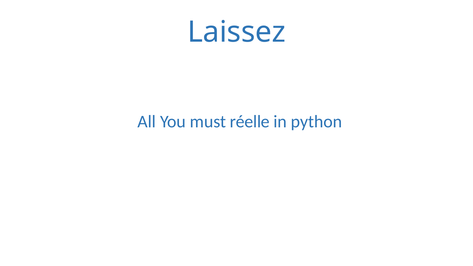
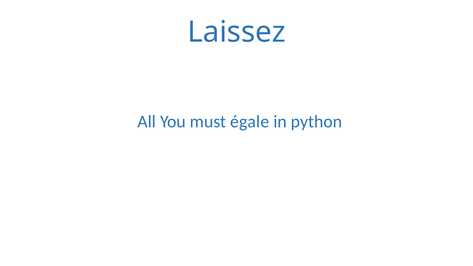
réelle: réelle -> égale
